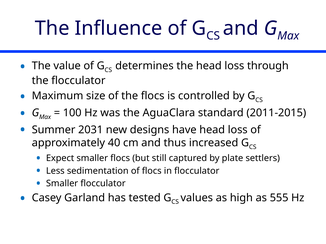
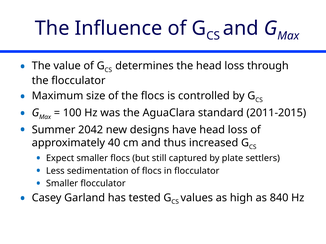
2031: 2031 -> 2042
555: 555 -> 840
